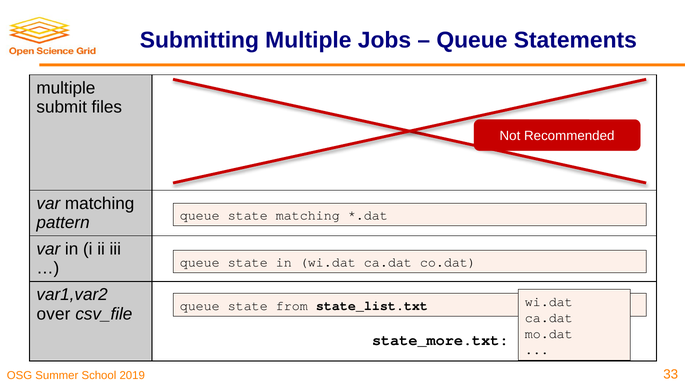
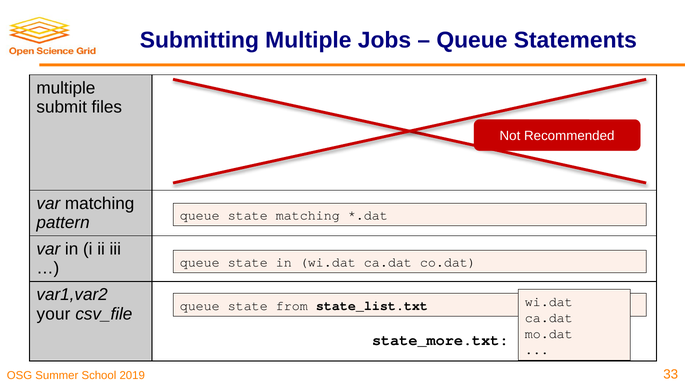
over: over -> your
